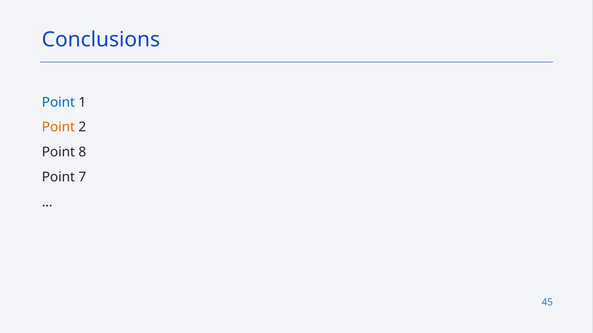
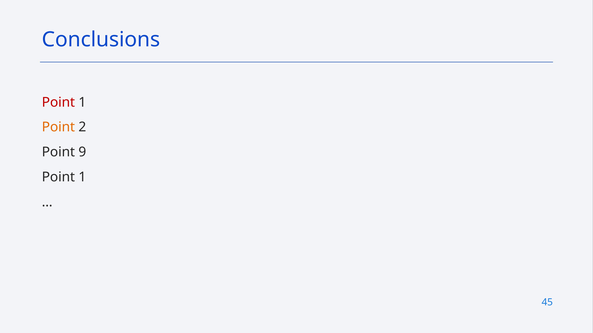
Point at (58, 102) colour: blue -> red
8: 8 -> 9
7 at (82, 177): 7 -> 1
